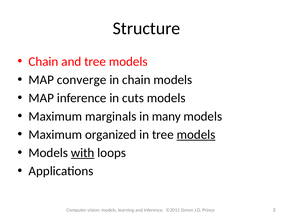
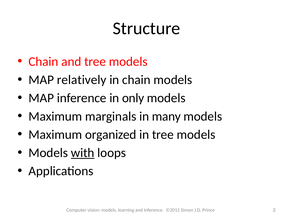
converge: converge -> relatively
cuts: cuts -> only
models at (196, 134) underline: present -> none
